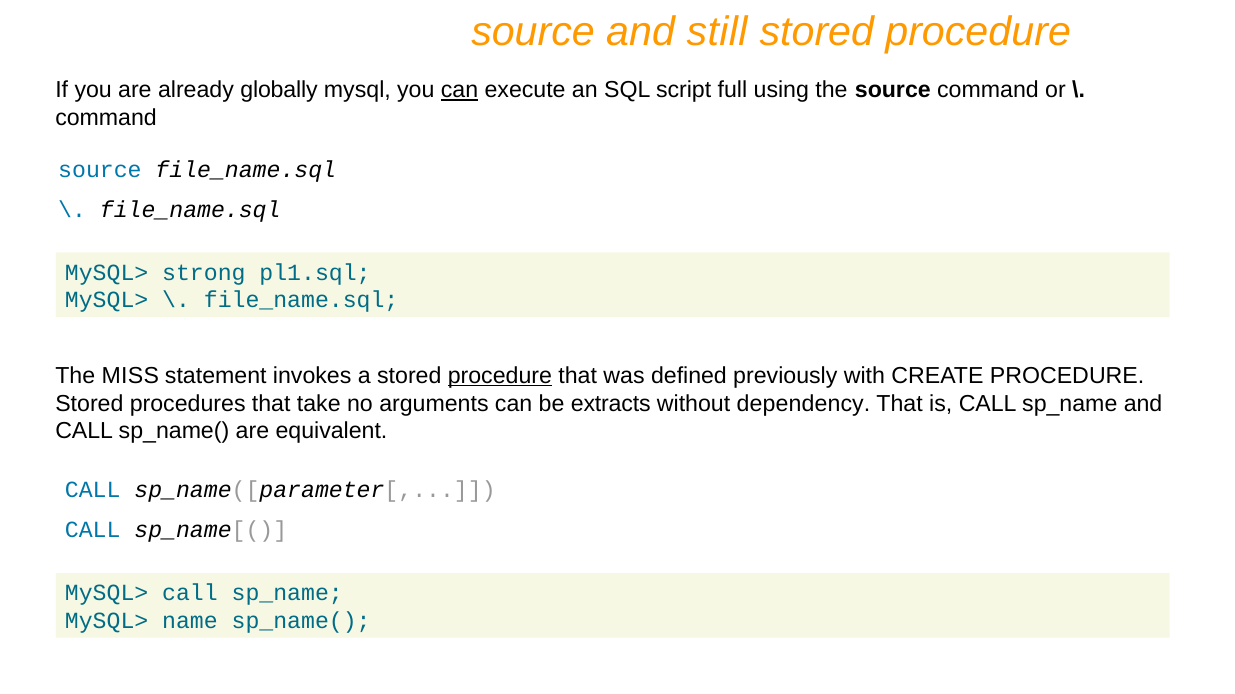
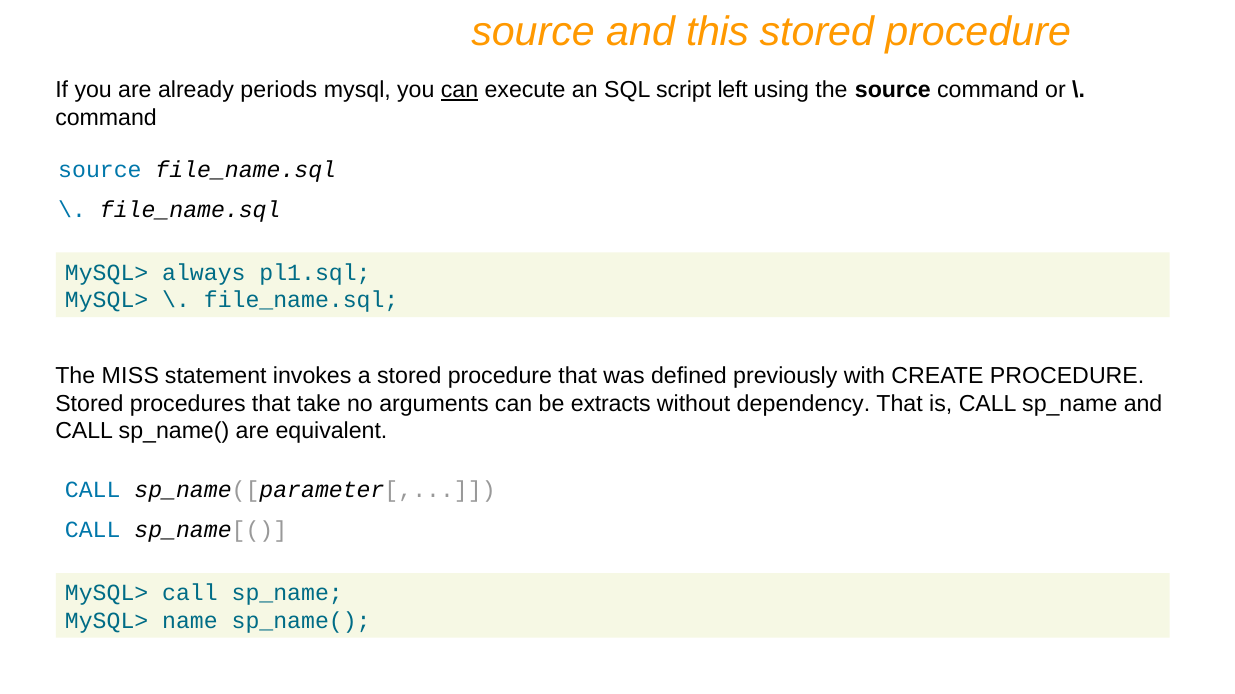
still: still -> this
globally: globally -> periods
full: full -> left
strong: strong -> always
procedure at (500, 376) underline: present -> none
